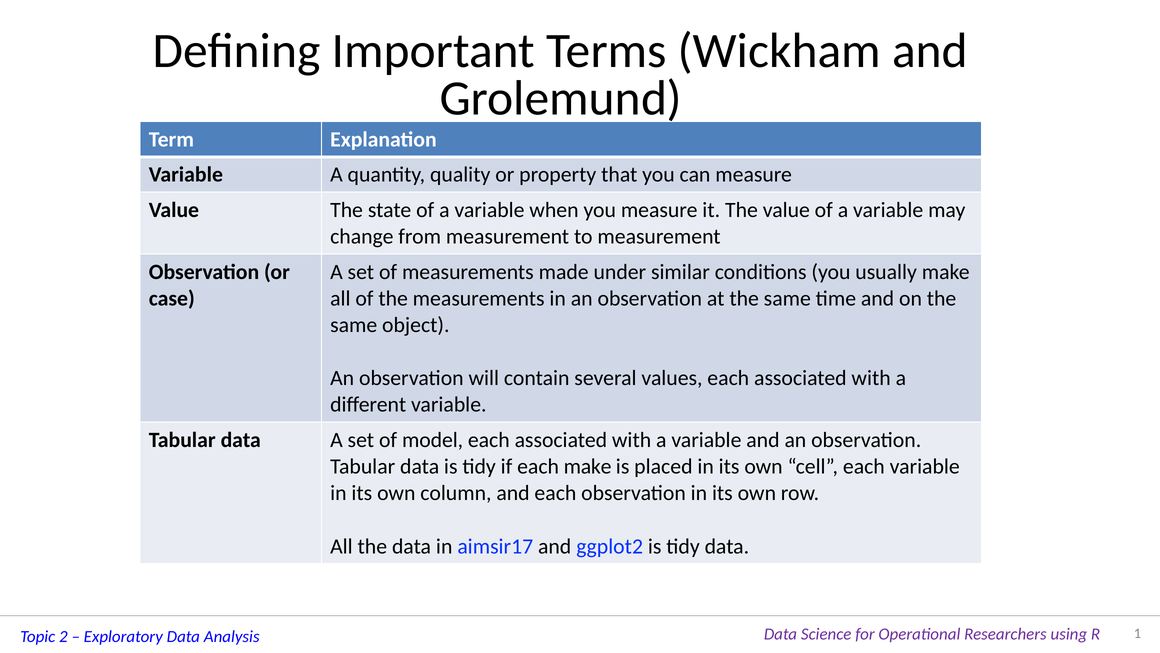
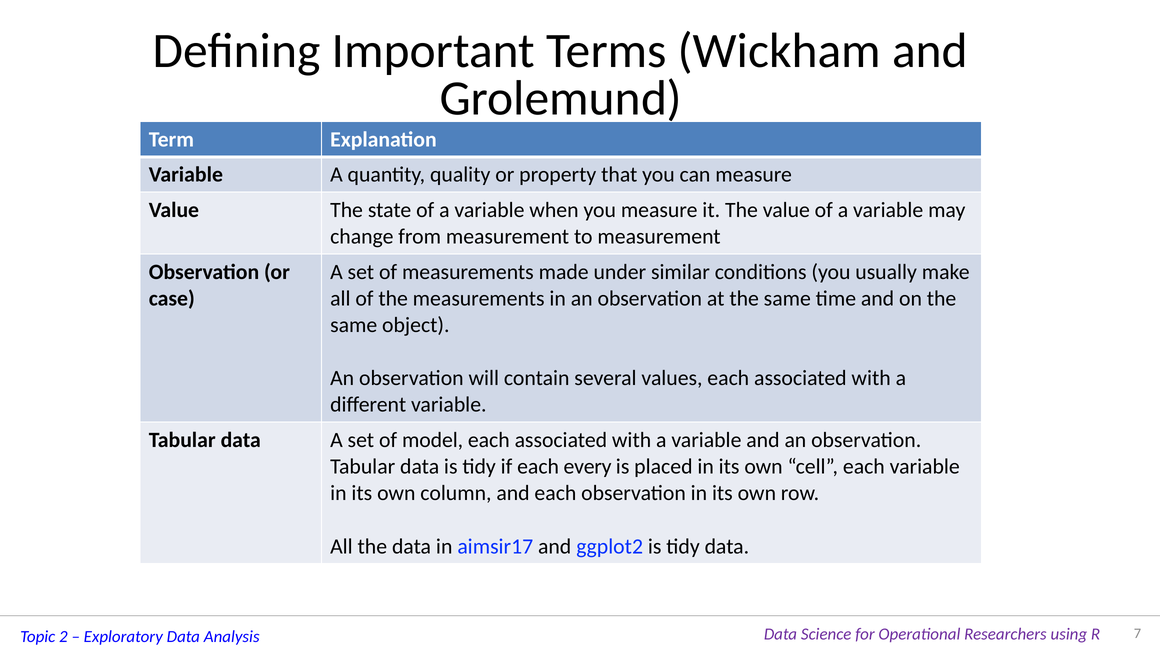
each make: make -> every
1: 1 -> 7
